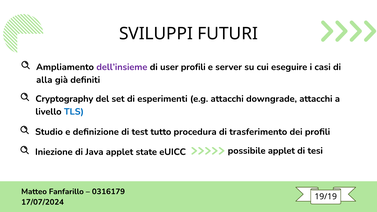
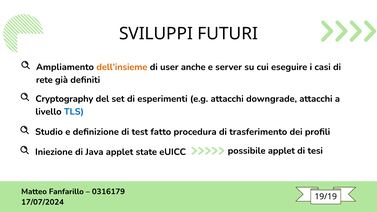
dell’insieme colour: purple -> orange
user profili: profili -> anche
alla: alla -> rete
tutto: tutto -> fatto
